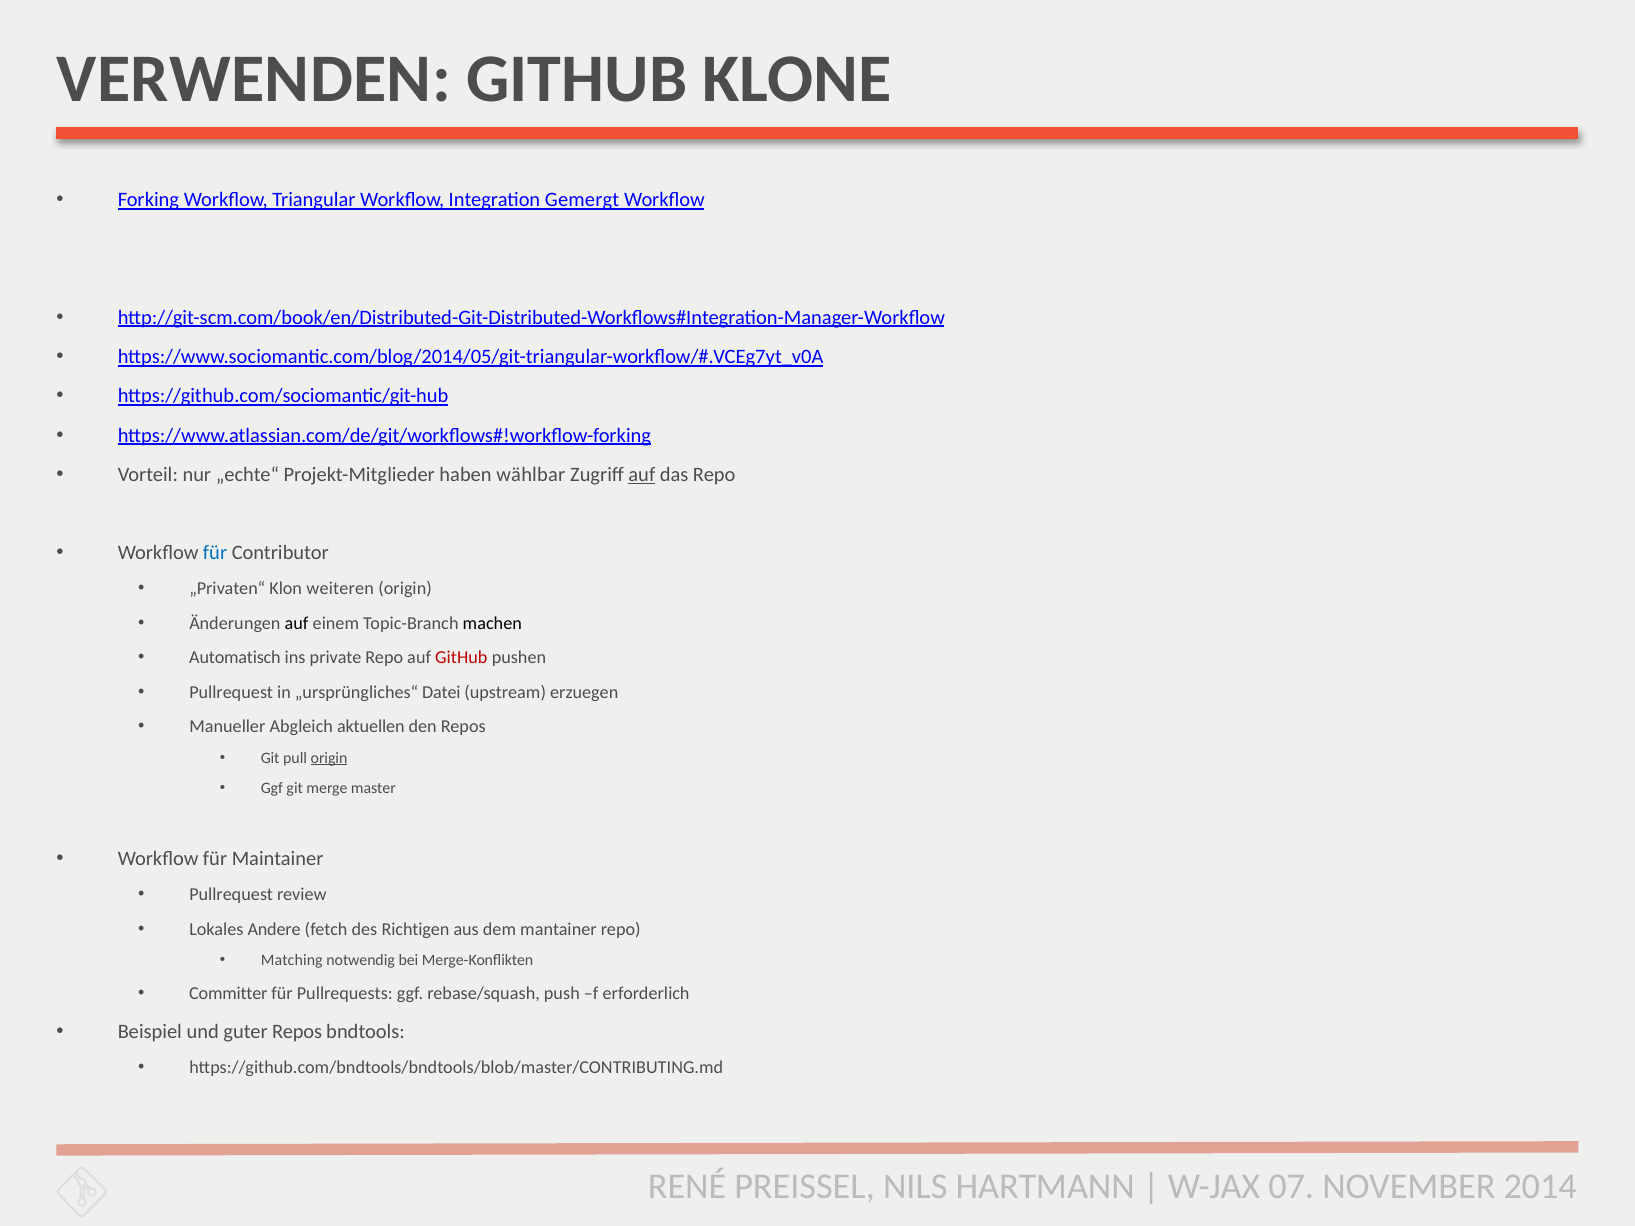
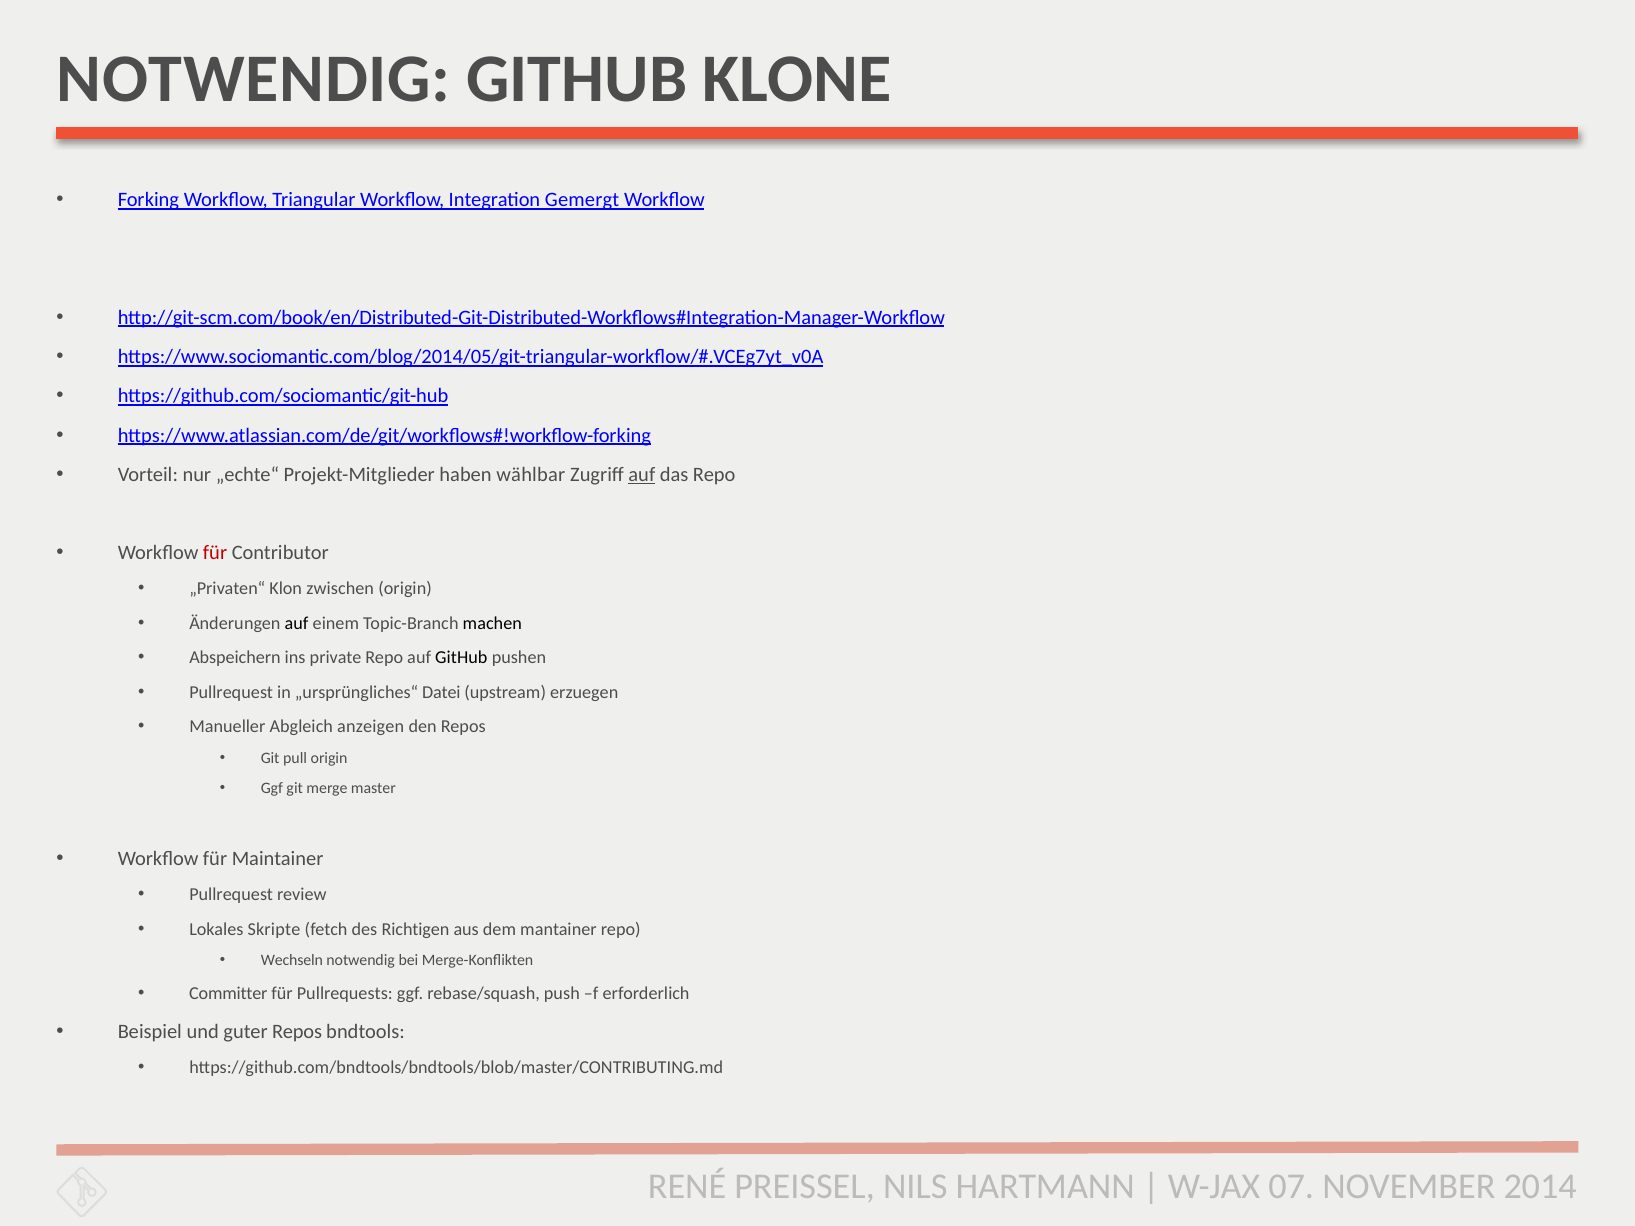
VERWENDEN at (254, 79): VERWENDEN -> NOTWENDIG
für at (215, 553) colour: blue -> red
weiteren: weiteren -> zwischen
Automatisch: Automatisch -> Abspeichern
GitHub at (461, 658) colour: red -> black
aktuellen: aktuellen -> anzeigen
origin at (329, 758) underline: present -> none
Andere: Andere -> Skripte
Matching: Matching -> Wechseln
